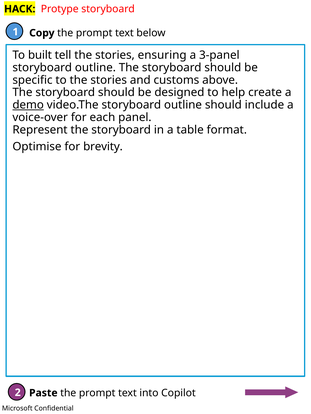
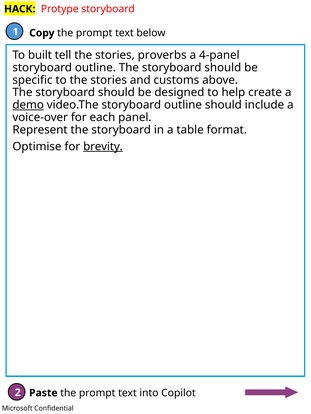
ensuring: ensuring -> proverbs
3-panel: 3-panel -> 4-panel
brevity underline: none -> present
